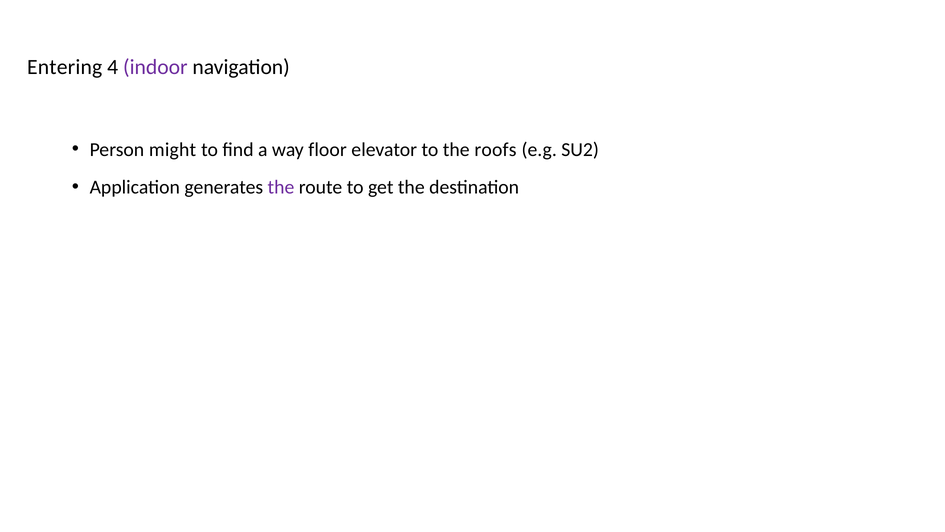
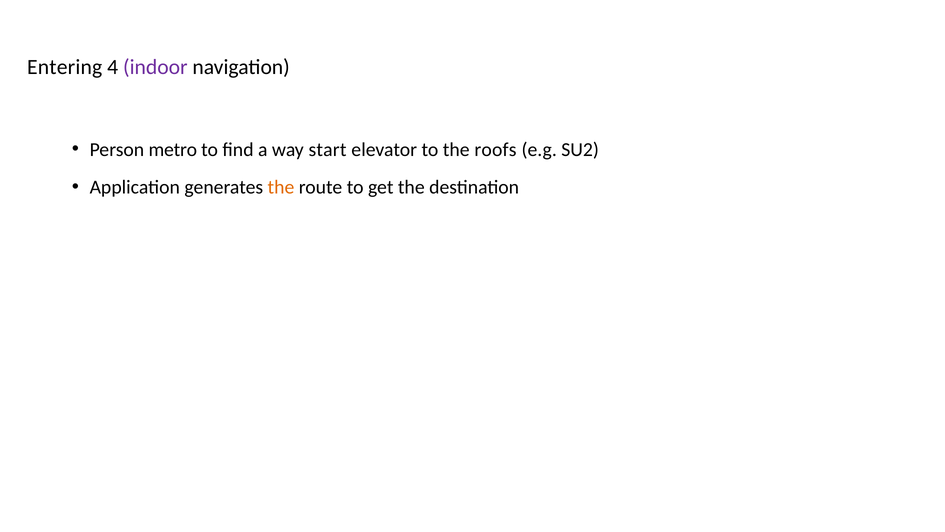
might: might -> metro
floor: floor -> start
the at (281, 187) colour: purple -> orange
